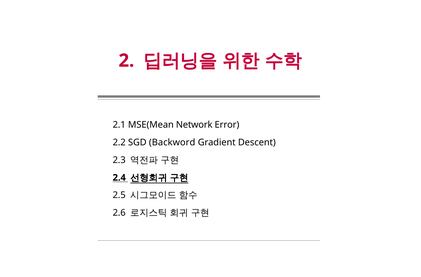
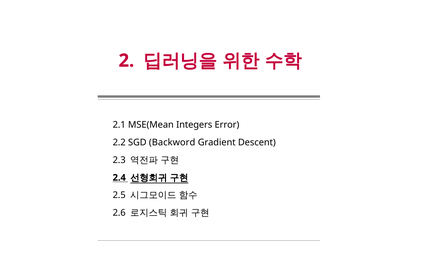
Network: Network -> Integers
